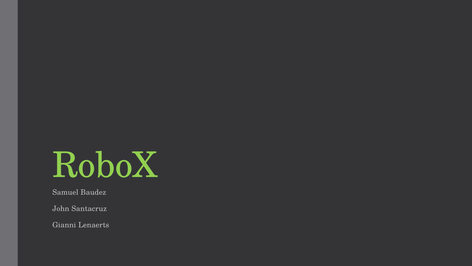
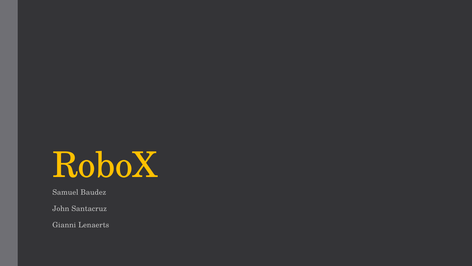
RoboX colour: light green -> yellow
